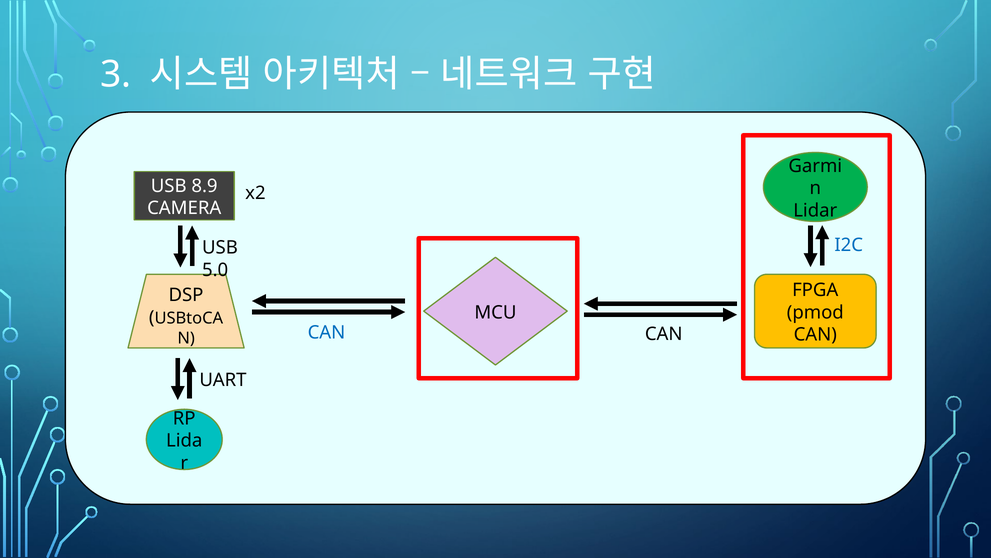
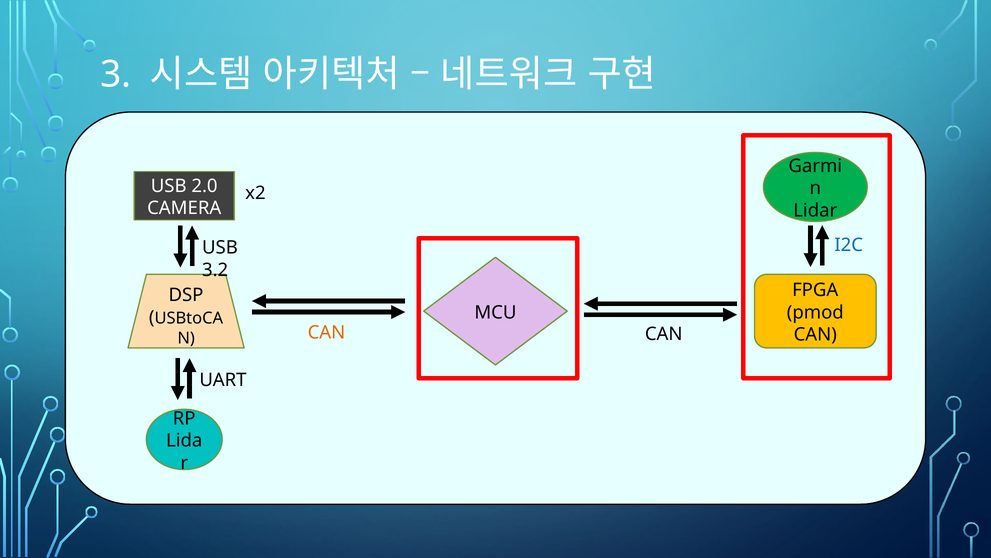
8.9: 8.9 -> 2.0
5.0: 5.0 -> 3.2
CAN at (326, 332) colour: blue -> orange
